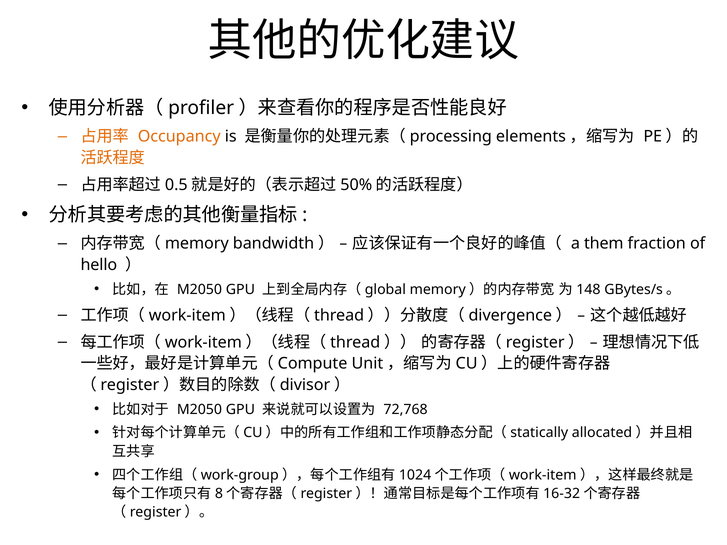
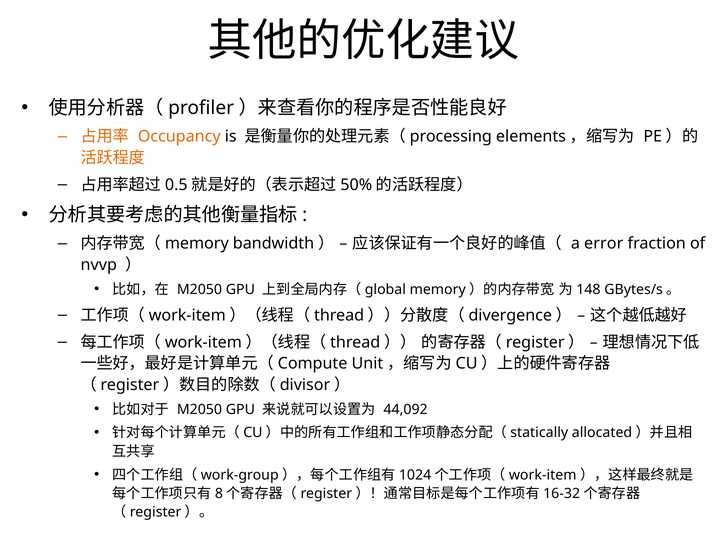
them: them -> error
hello: hello -> nvvp
72,768: 72,768 -> 44,092
